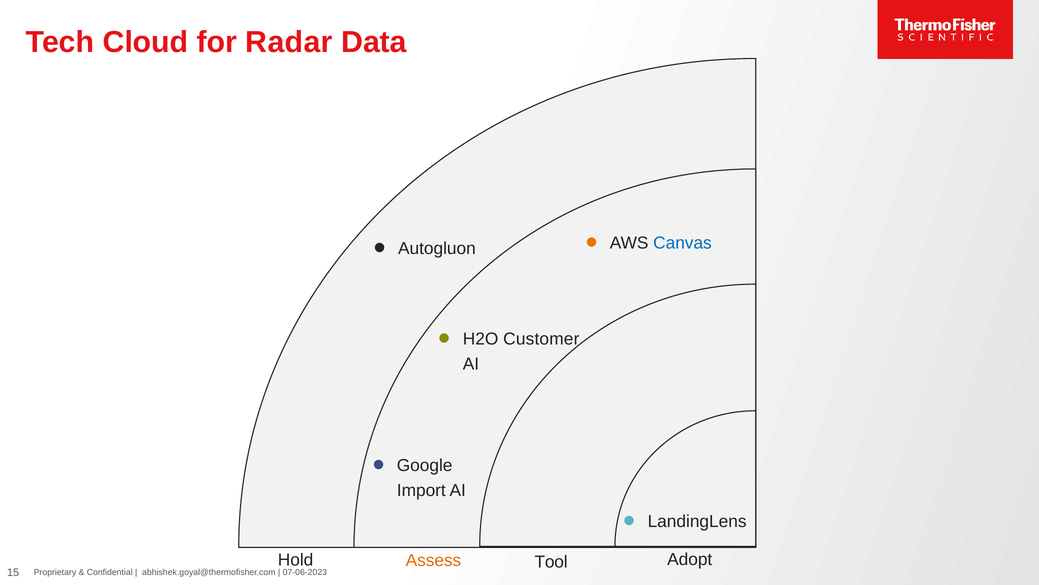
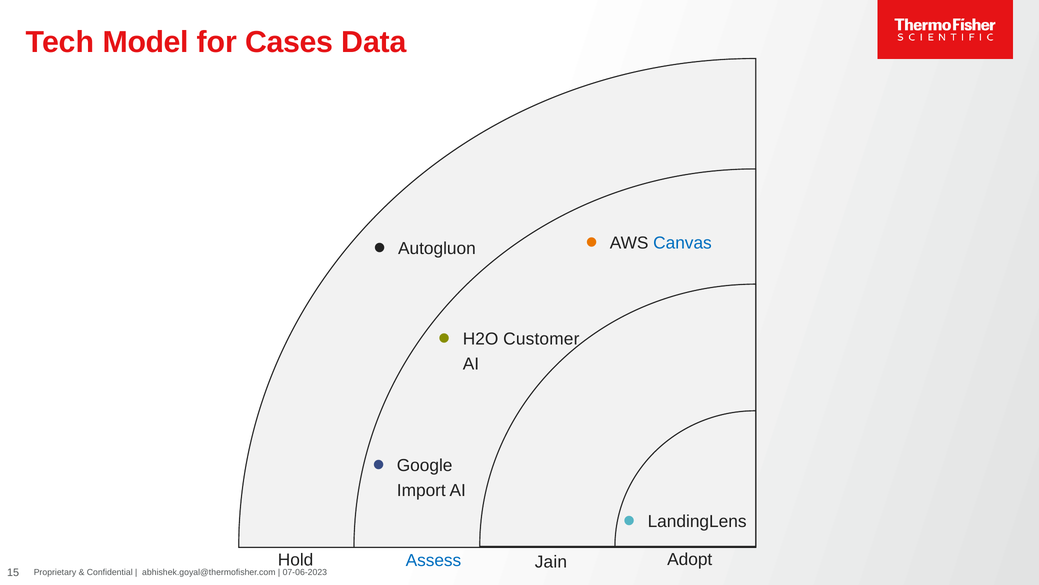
Cloud: Cloud -> Model
Radar: Radar -> Cases
Assess colour: orange -> blue
Tool: Tool -> Jain
